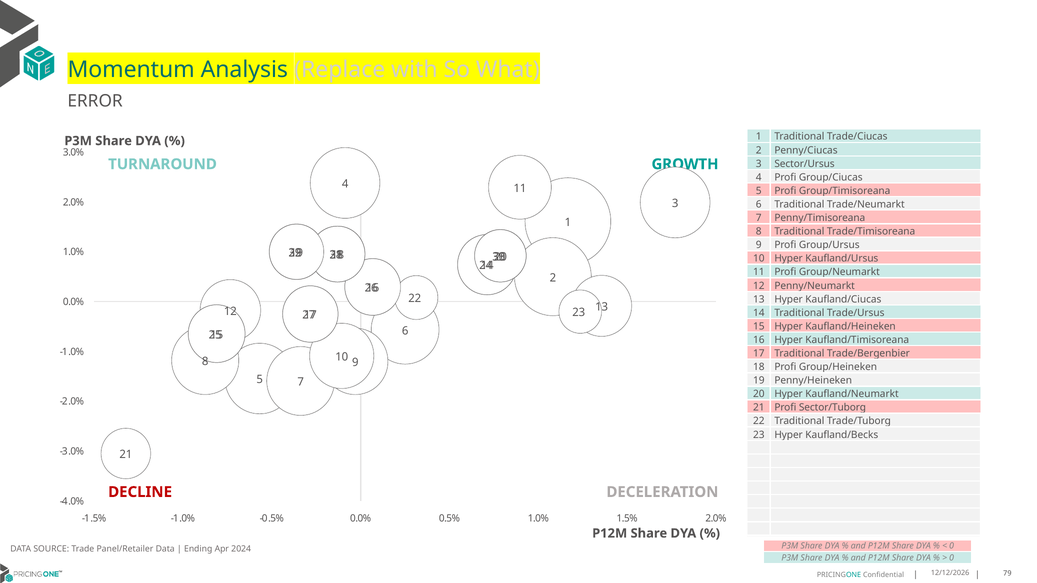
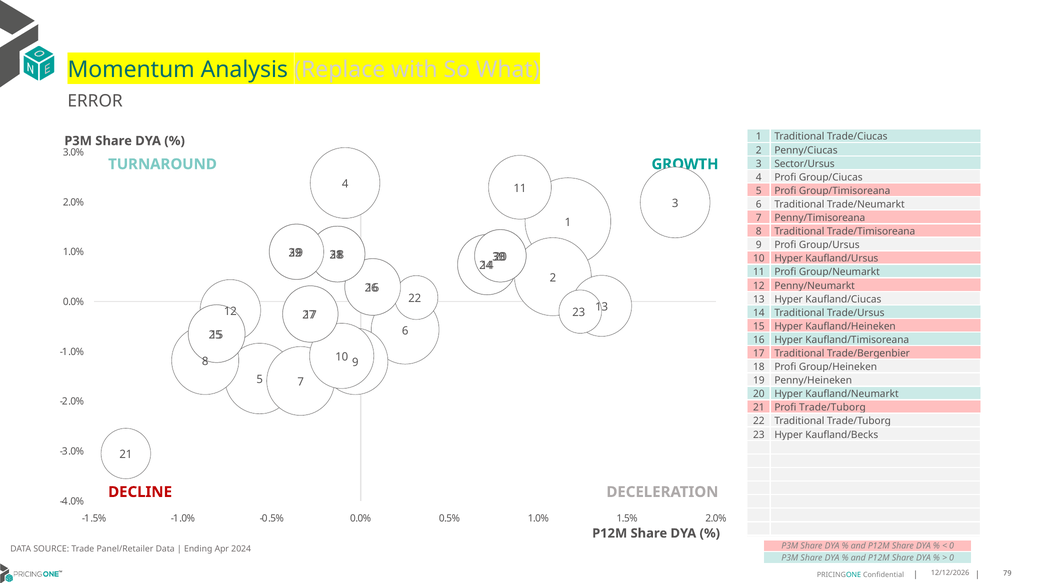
Profi Sector/Tuborg: Sector/Tuborg -> Trade/Tuborg
